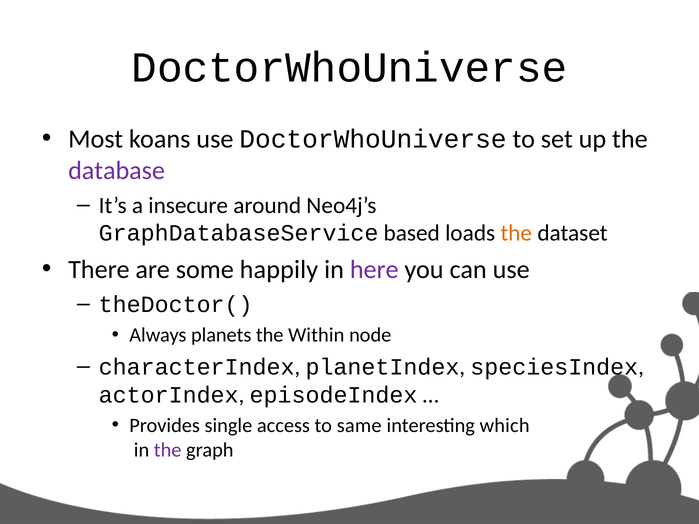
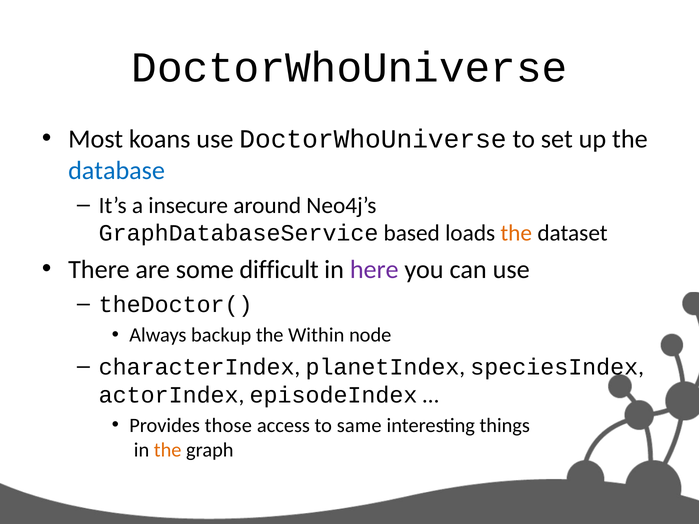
database colour: purple -> blue
happily: happily -> difficult
planets: planets -> backup
single: single -> those
which: which -> things
the at (168, 450) colour: purple -> orange
